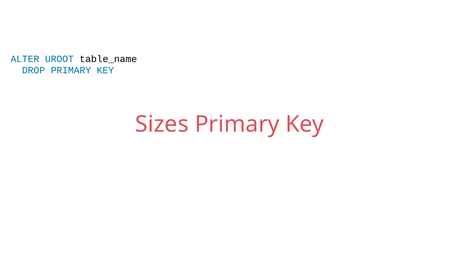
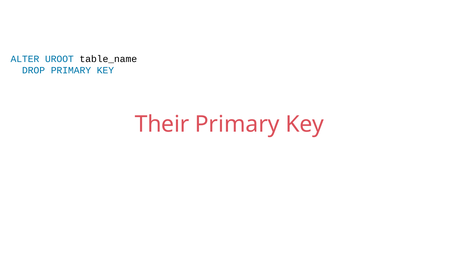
Sizes: Sizes -> Their
